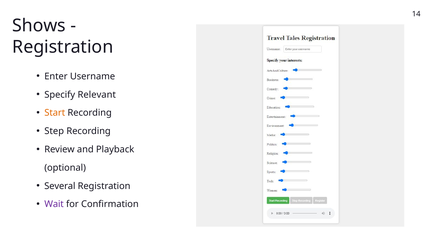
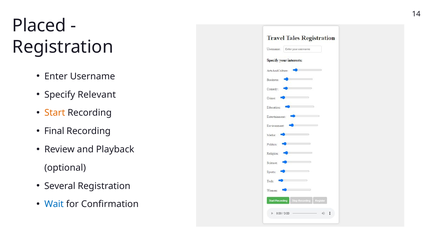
Shows: Shows -> Placed
Step: Step -> Final
Wait colour: purple -> blue
